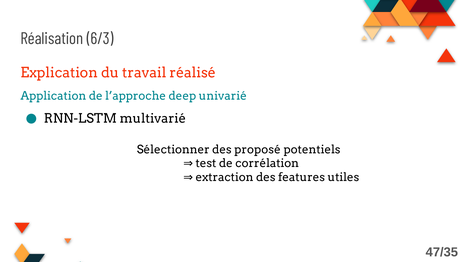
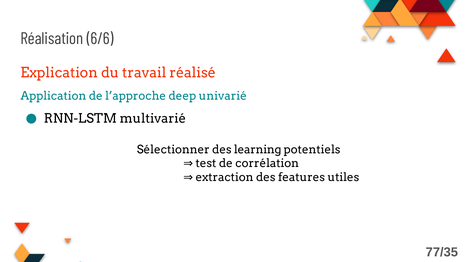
6/3: 6/3 -> 6/6
proposé: proposé -> learning
47/35: 47/35 -> 77/35
